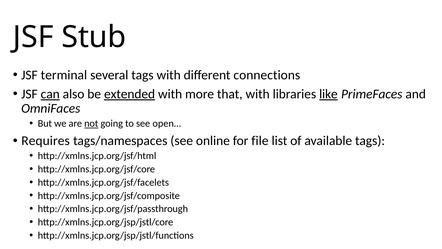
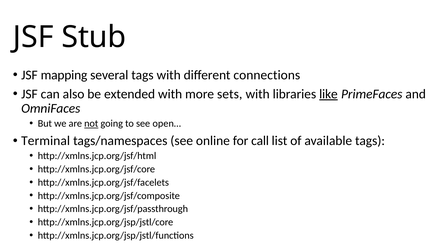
terminal: terminal -> mapping
can underline: present -> none
extended underline: present -> none
that: that -> sets
Requires: Requires -> Terminal
file: file -> call
